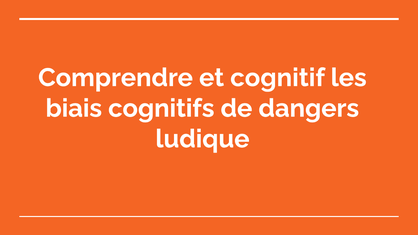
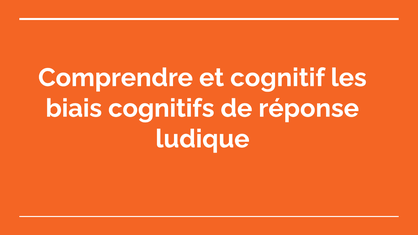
dangers: dangers -> réponse
